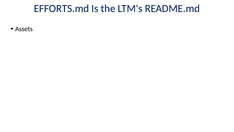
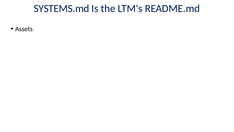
EFFORTS.md: EFFORTS.md -> SYSTEMS.md
